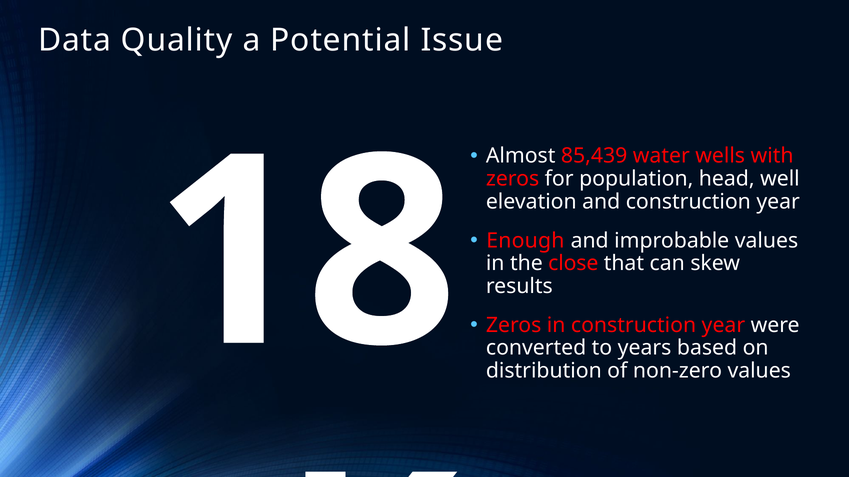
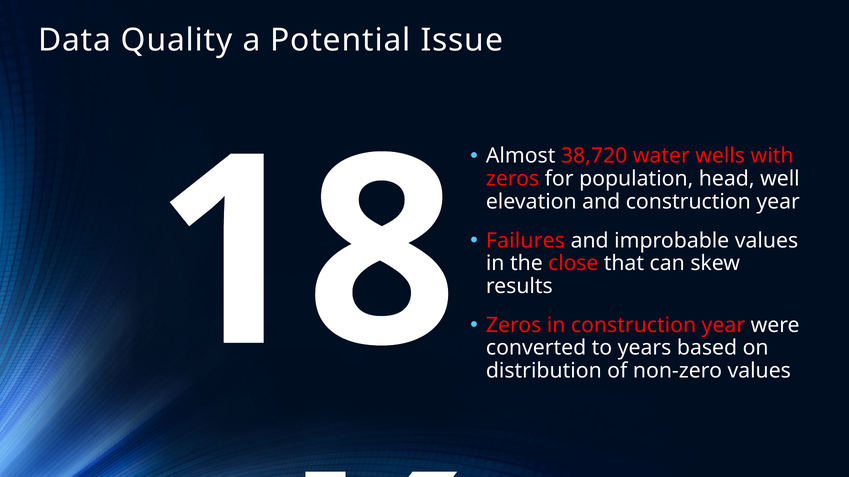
85,439: 85,439 -> 38,720
Enough: Enough -> Failures
